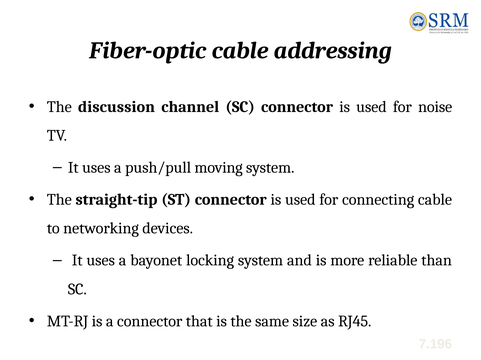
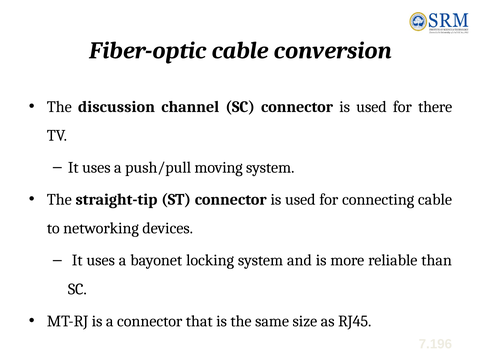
addressing: addressing -> conversion
noise: noise -> there
